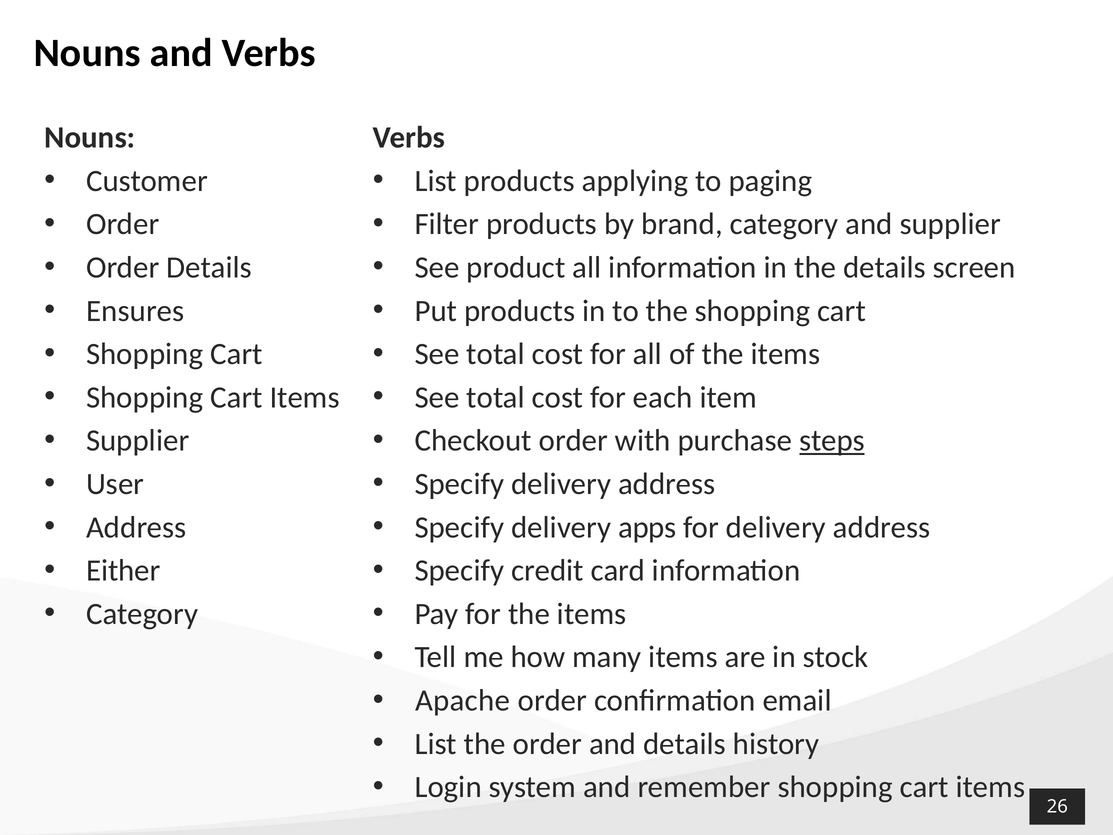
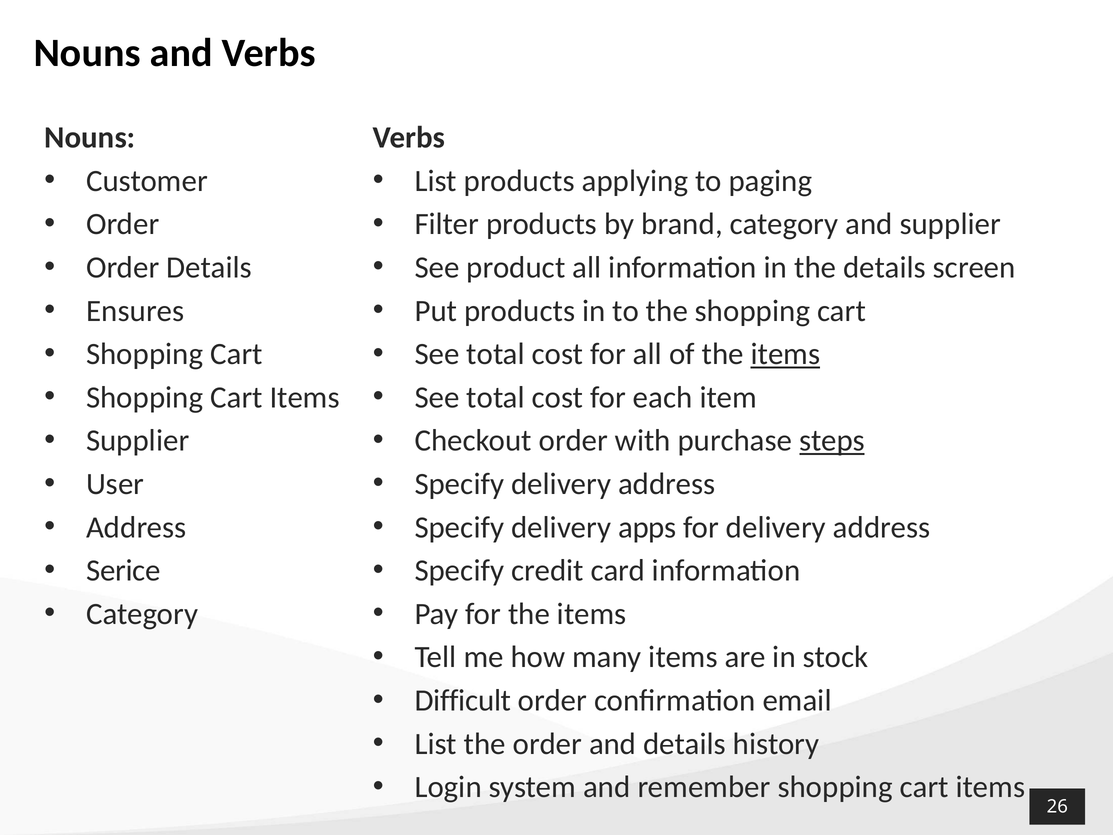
items at (785, 354) underline: none -> present
Either: Either -> Serice
Apache: Apache -> Difficult
